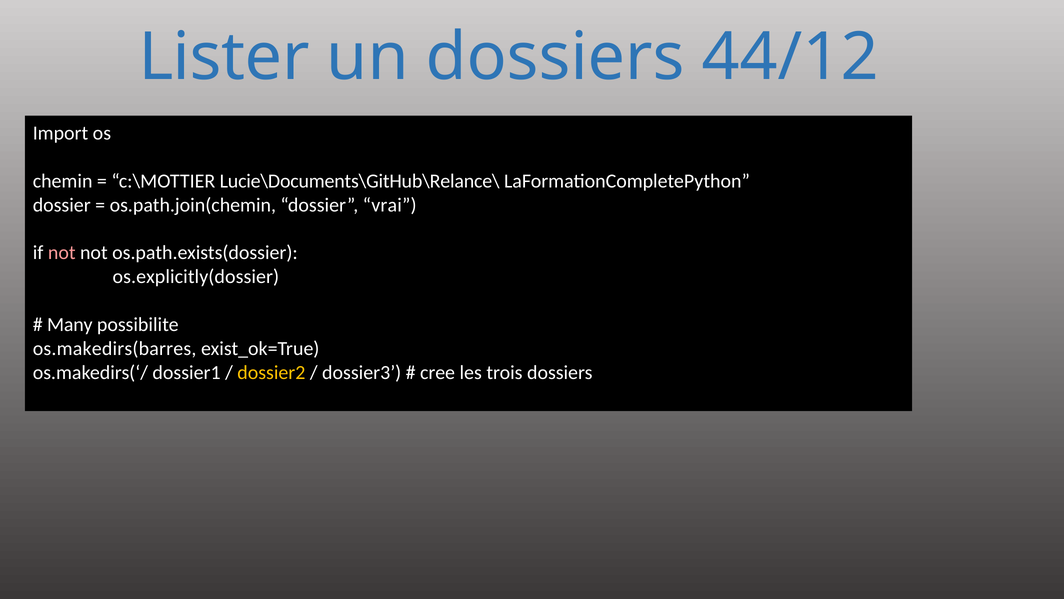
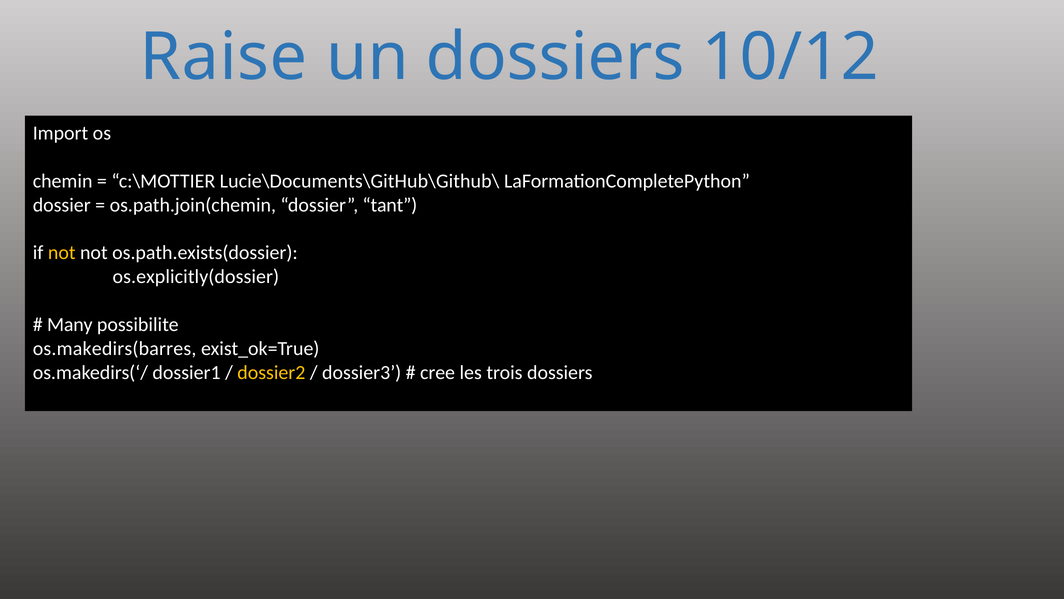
Lister: Lister -> Raise
44/12: 44/12 -> 10/12
Lucie\Documents\GitHub\Relance\: Lucie\Documents\GitHub\Relance\ -> Lucie\Documents\GitHub\Github\
vrai: vrai -> tant
not at (62, 253) colour: pink -> yellow
